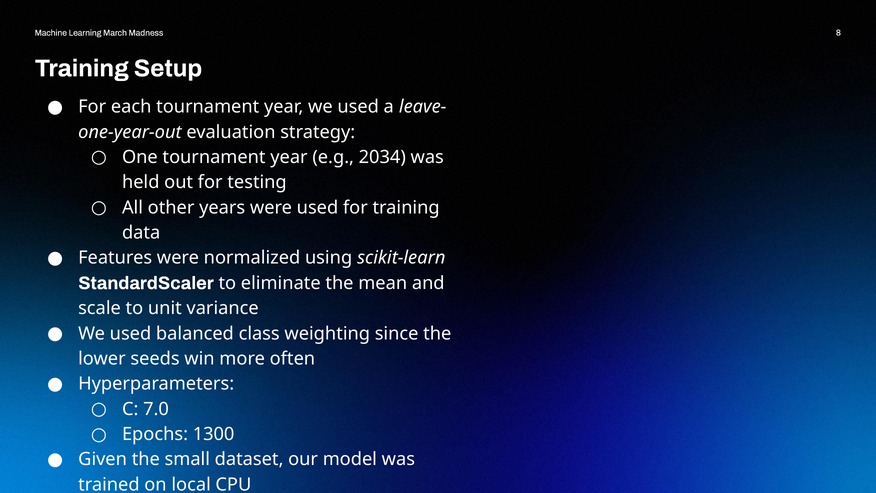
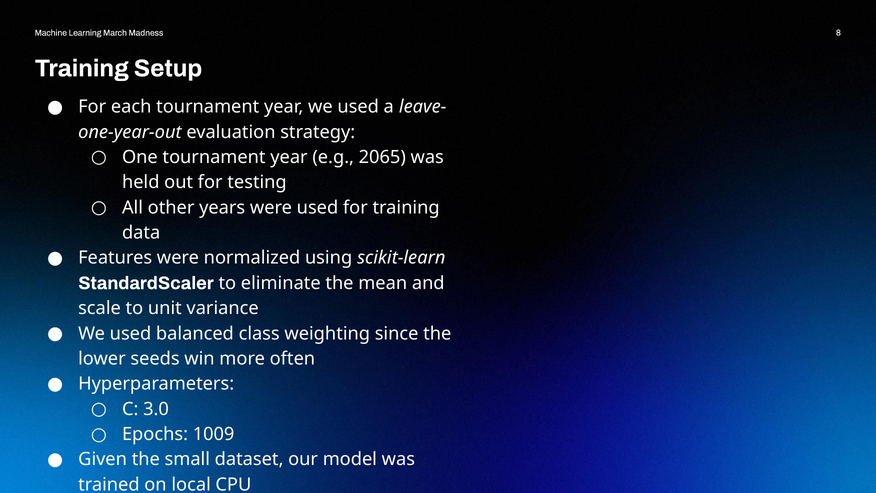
2034: 2034 -> 2065
7.0: 7.0 -> 3.0
1300: 1300 -> 1009
